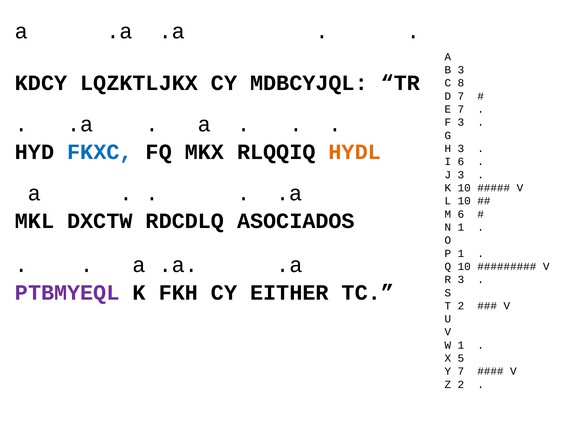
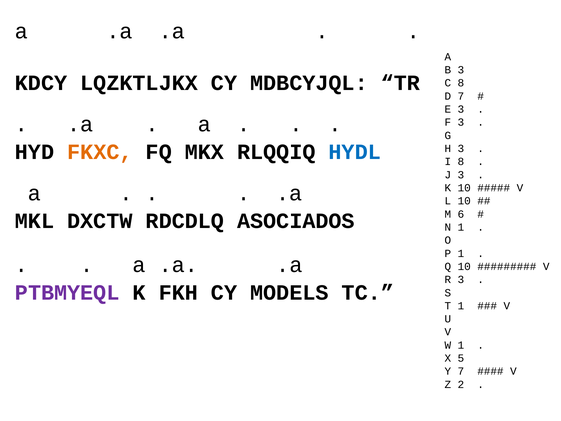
E 7: 7 -> 3
FKXC colour: blue -> orange
HYDL colour: orange -> blue
I 6: 6 -> 8
EITHER: EITHER -> MODELS
T 2: 2 -> 1
